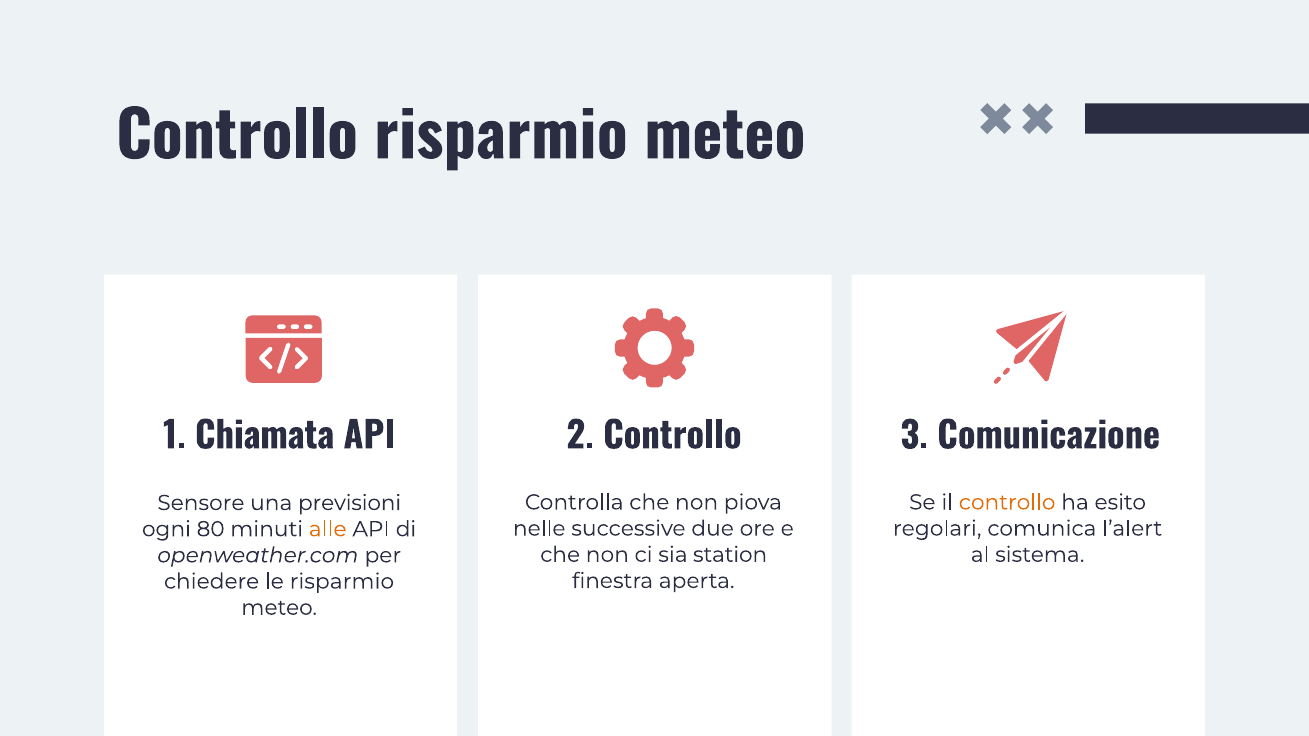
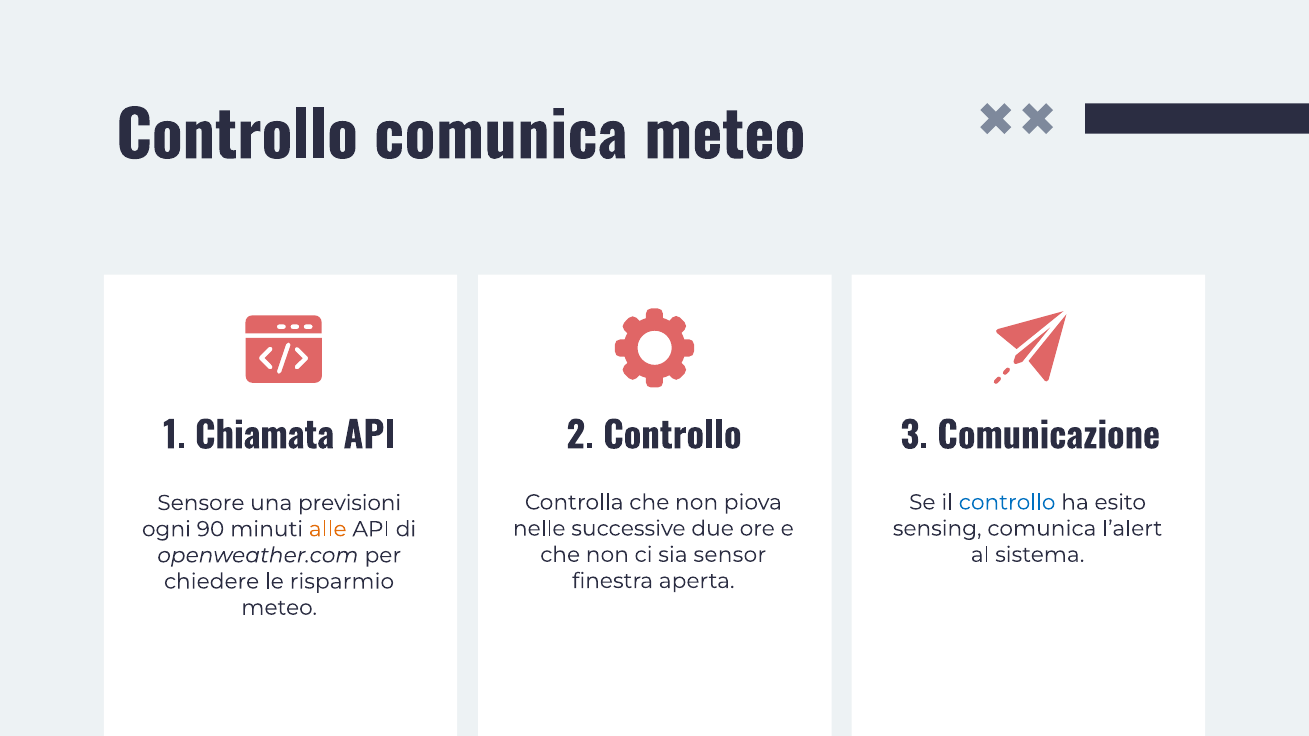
Controllo risparmio: risparmio -> comunica
controllo at (1007, 503) colour: orange -> blue
regolari: regolari -> sensing
80: 80 -> 90
station: station -> sensor
